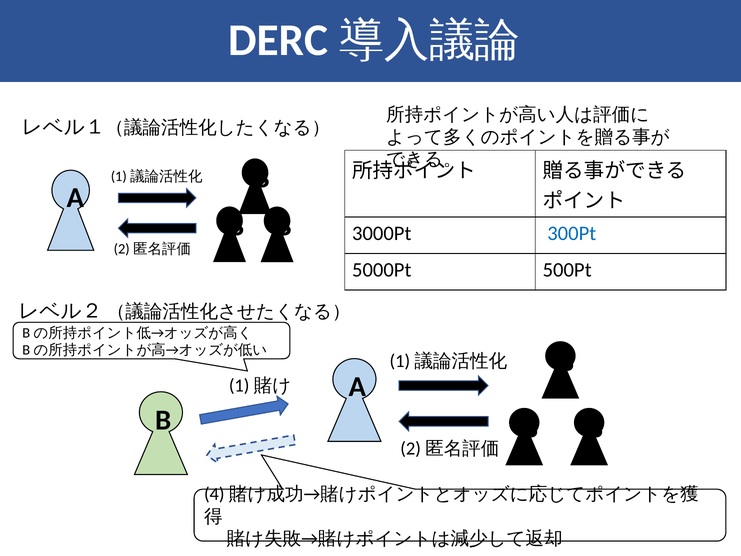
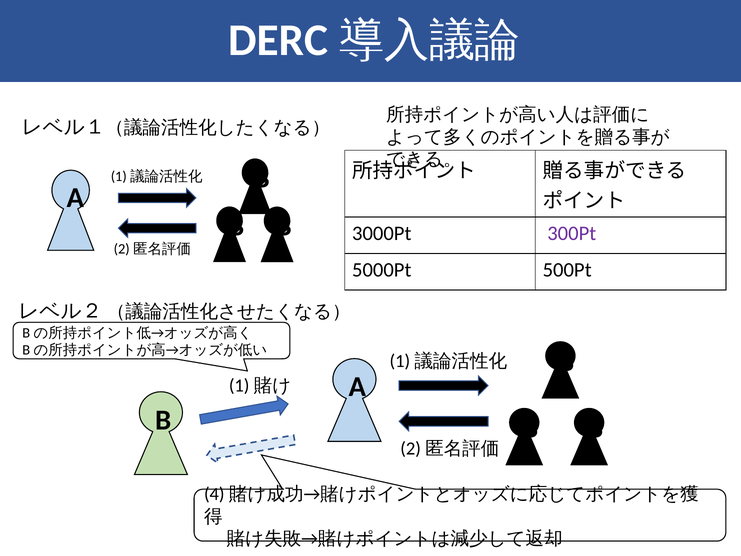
300Pt colour: blue -> purple
